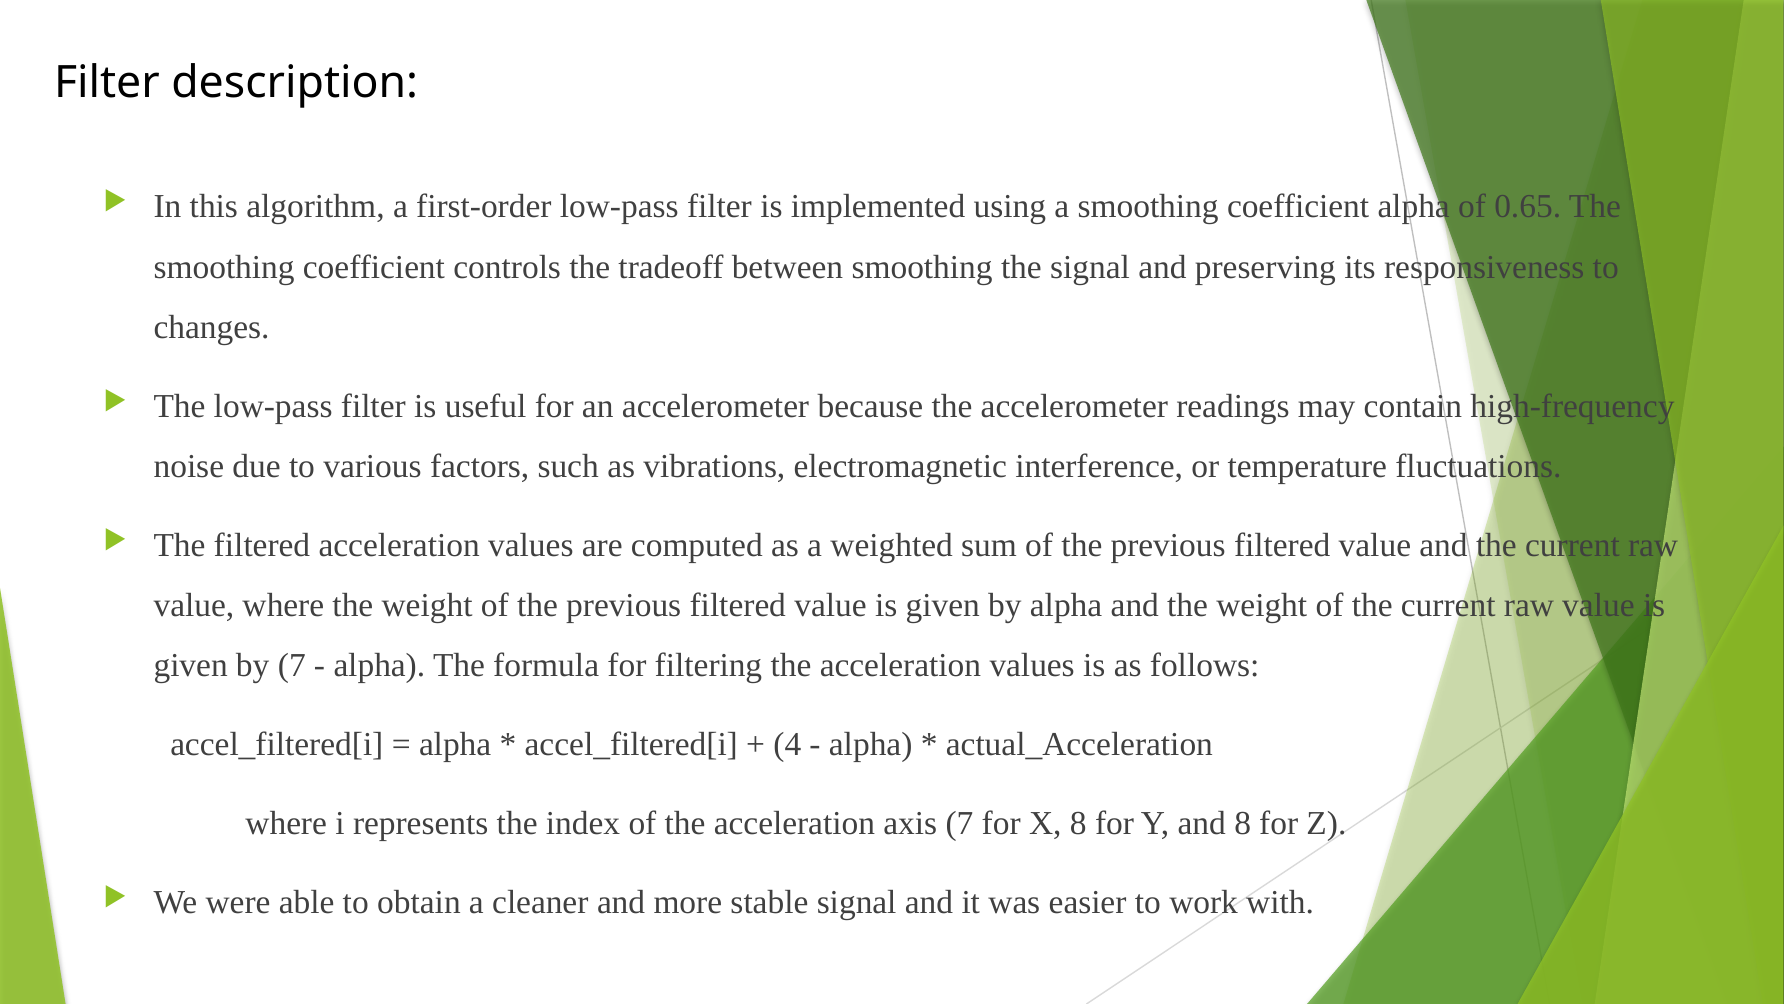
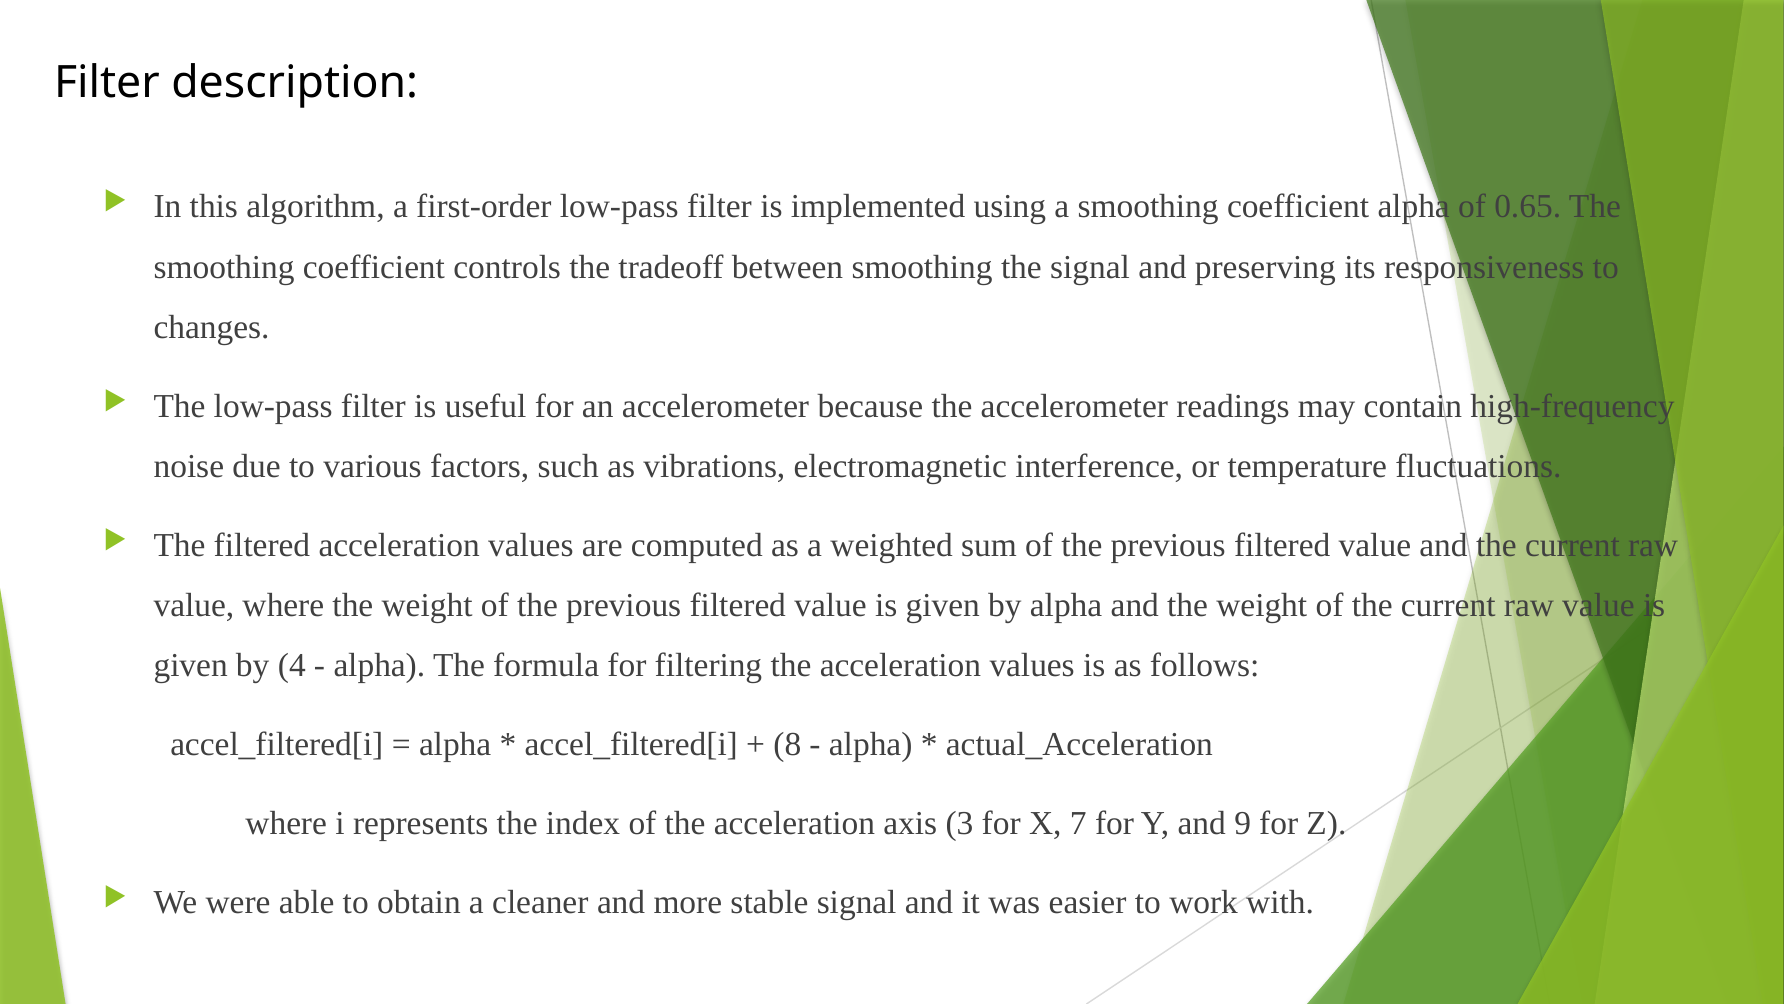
by 7: 7 -> 4
4: 4 -> 8
axis 7: 7 -> 3
X 8: 8 -> 7
and 8: 8 -> 9
